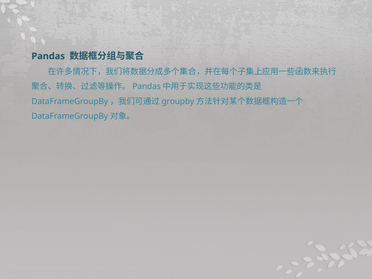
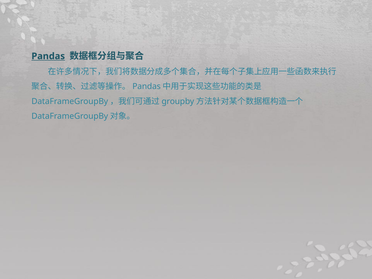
Pandas underline: none -> present
